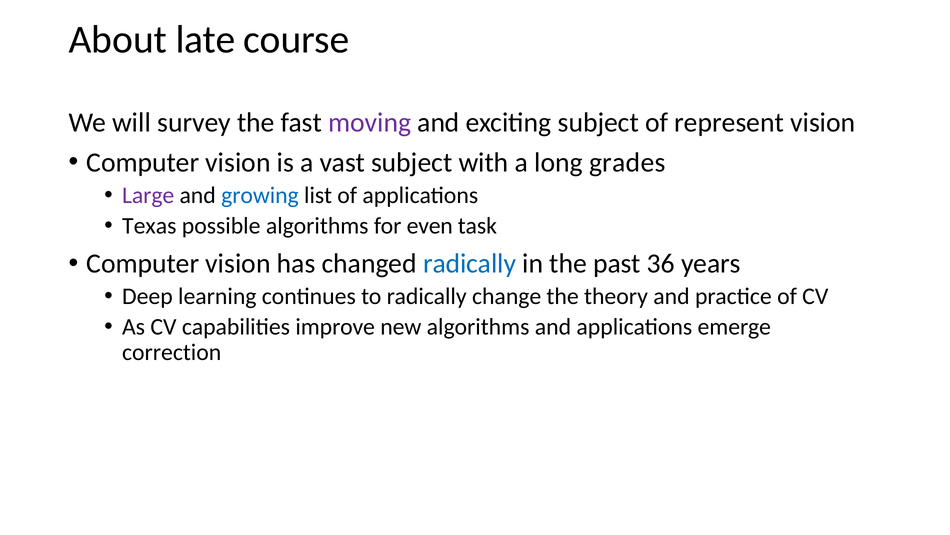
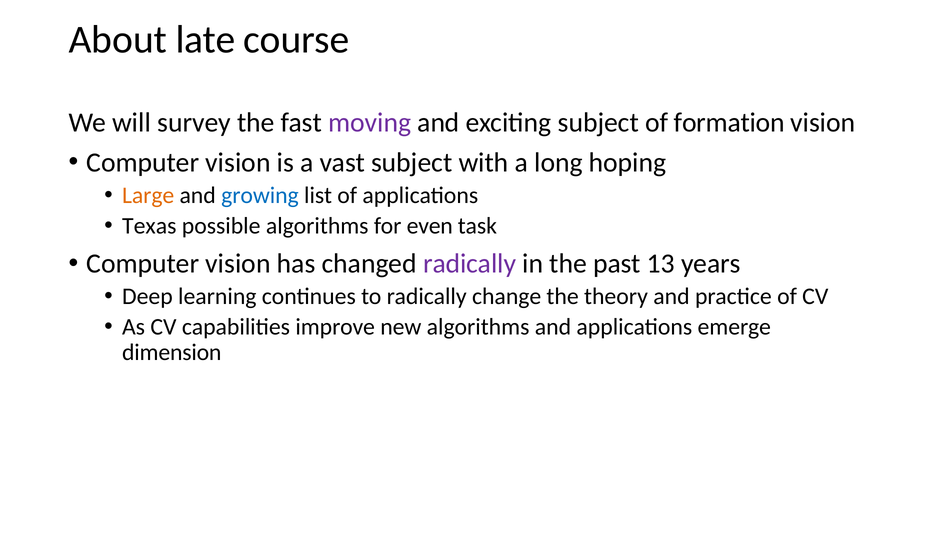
represent: represent -> formation
grades: grades -> hoping
Large colour: purple -> orange
radically at (470, 263) colour: blue -> purple
36: 36 -> 13
correction: correction -> dimension
